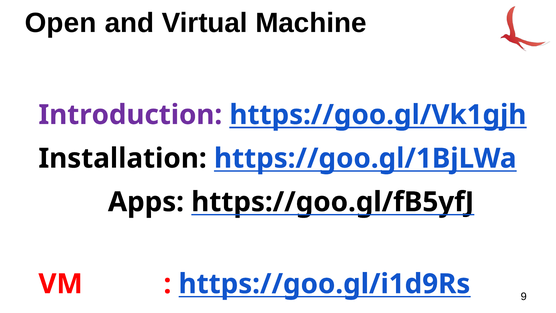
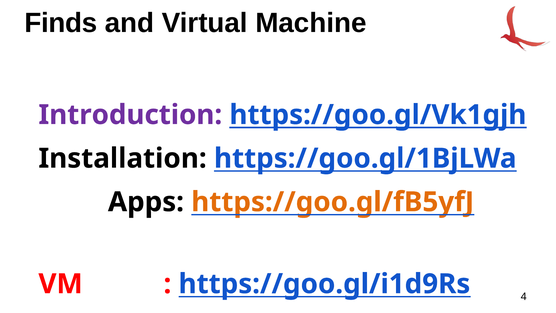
Open: Open -> Finds
https://goo.gl/fB5yfJ colour: black -> orange
9: 9 -> 4
